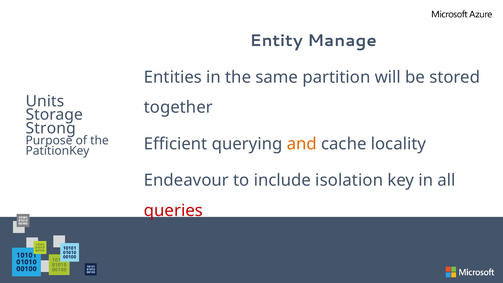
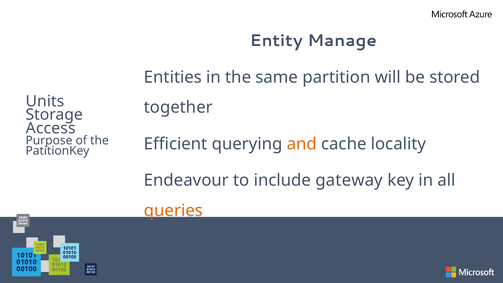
Strong: Strong -> Access
isolation: isolation -> gateway
queries colour: red -> orange
